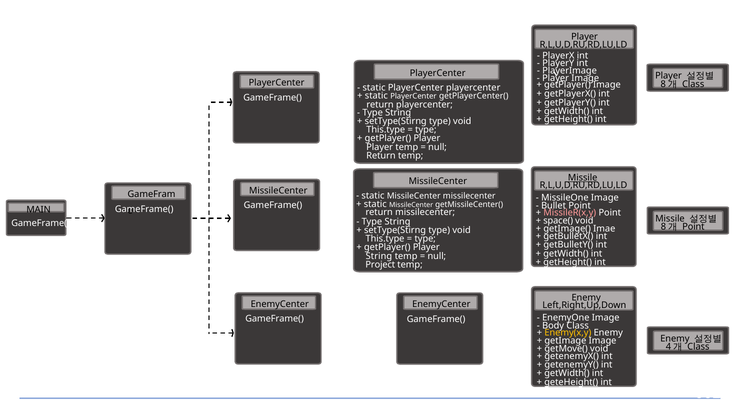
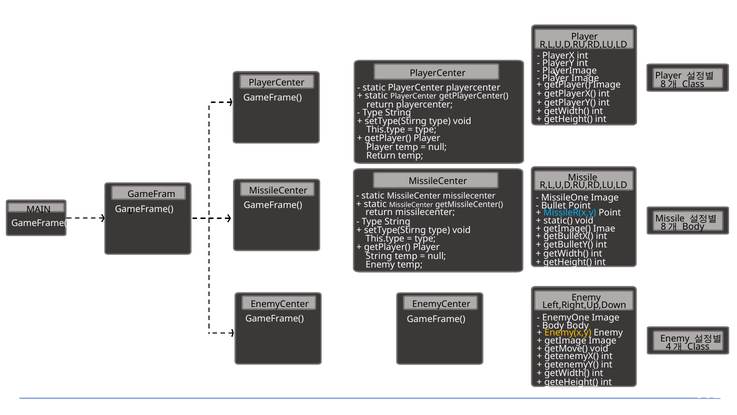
Missile at (583, 177) underline: present -> none
MissileR(x,y colour: pink -> light blue
space(: space( -> static(
Point at (693, 227): Point -> Body
Project at (380, 265): Project -> Enemy
Body Class: Class -> Body
